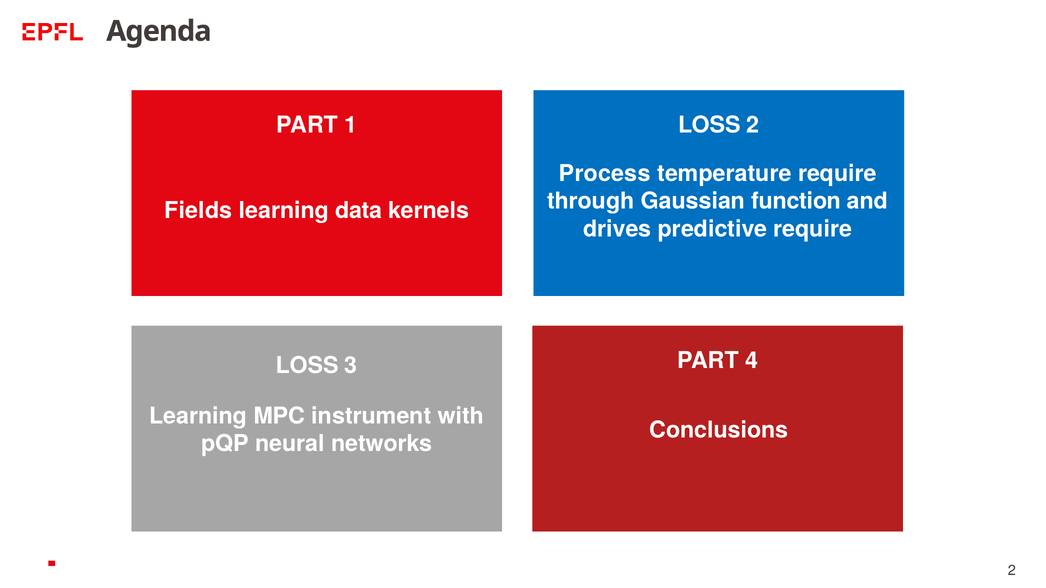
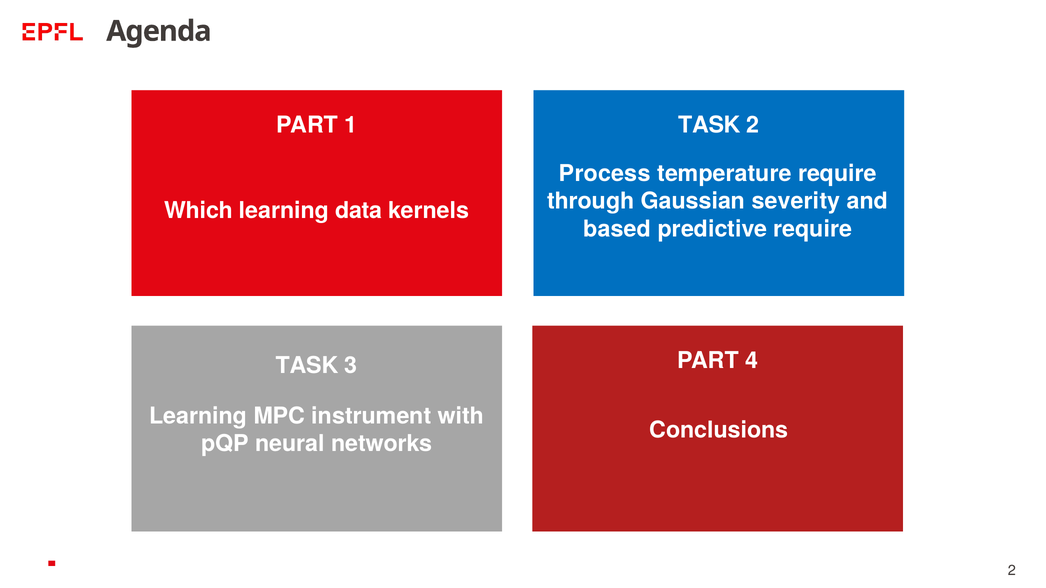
1 LOSS: LOSS -> TASK
function: function -> severity
Fields: Fields -> Which
drives: drives -> based
LOSS at (307, 366): LOSS -> TASK
